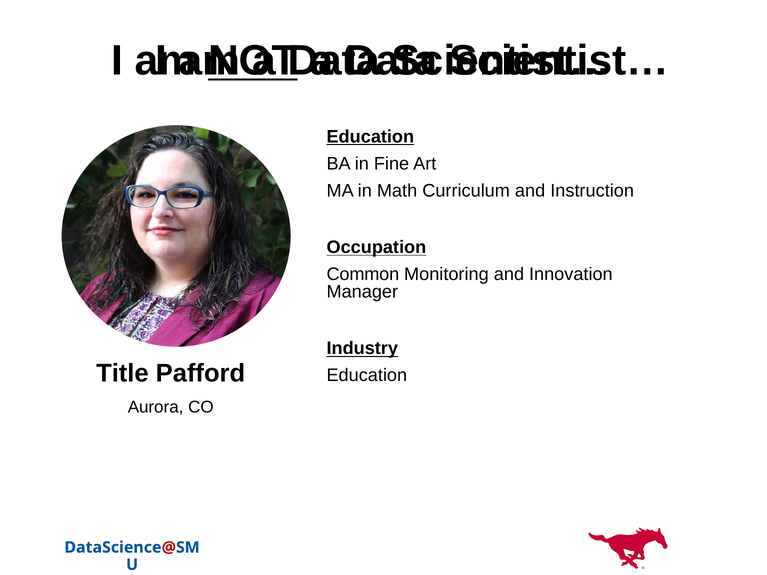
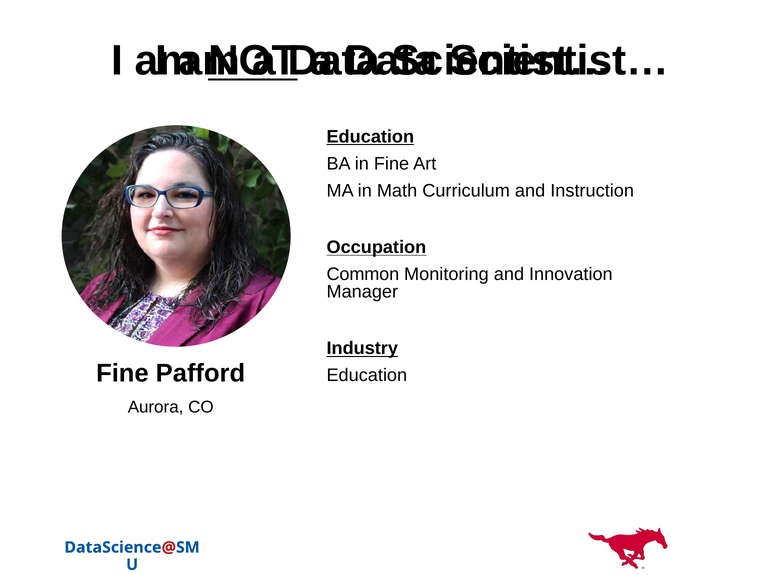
Title at (122, 374): Title -> Fine
